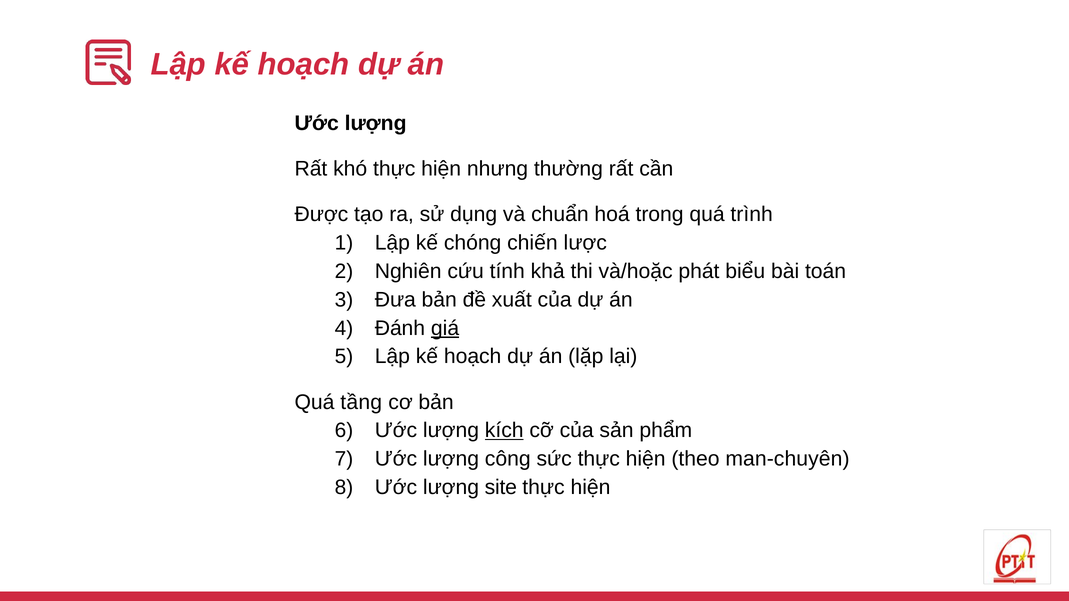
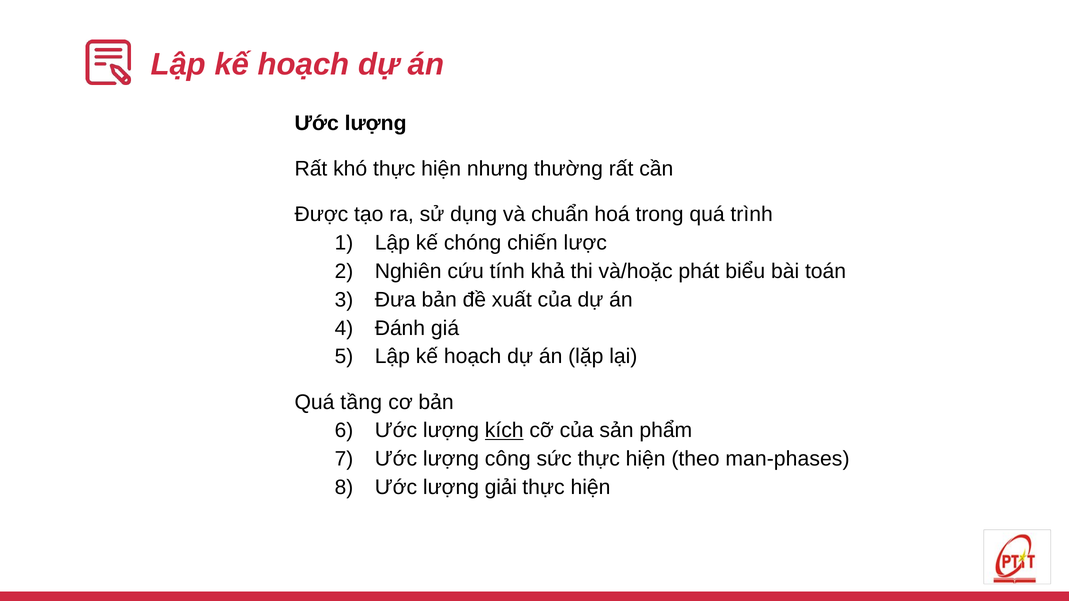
giá underline: present -> none
man-chuyên: man-chuyên -> man-phases
site: site -> giải
